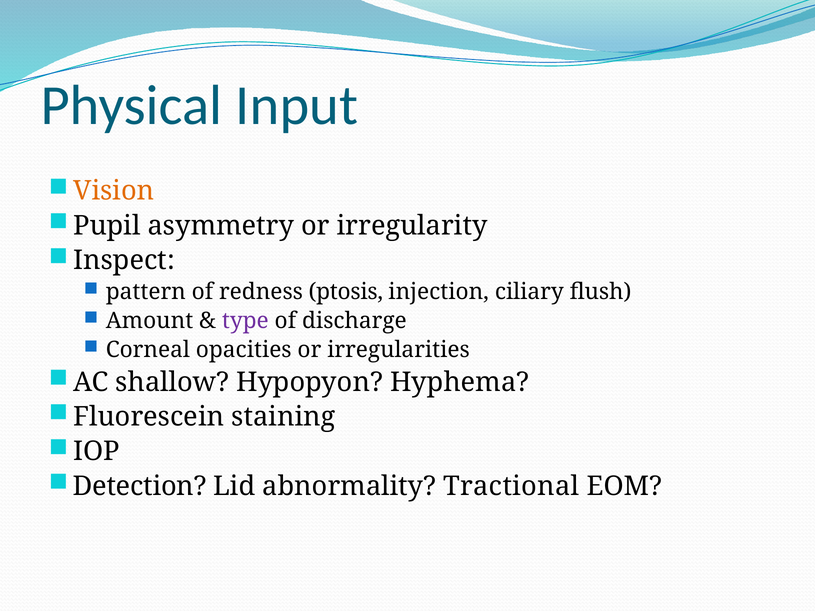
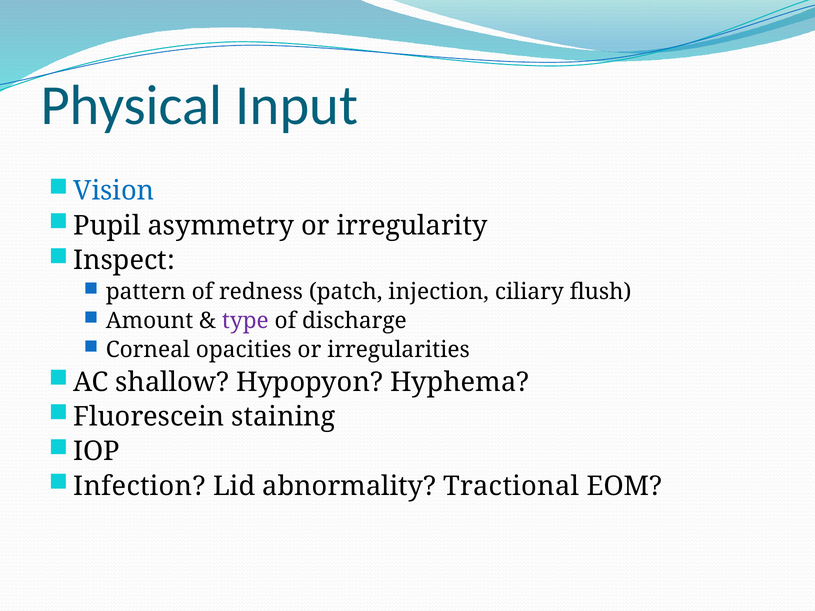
Vision colour: orange -> blue
ptosis: ptosis -> patch
Detection: Detection -> Infection
